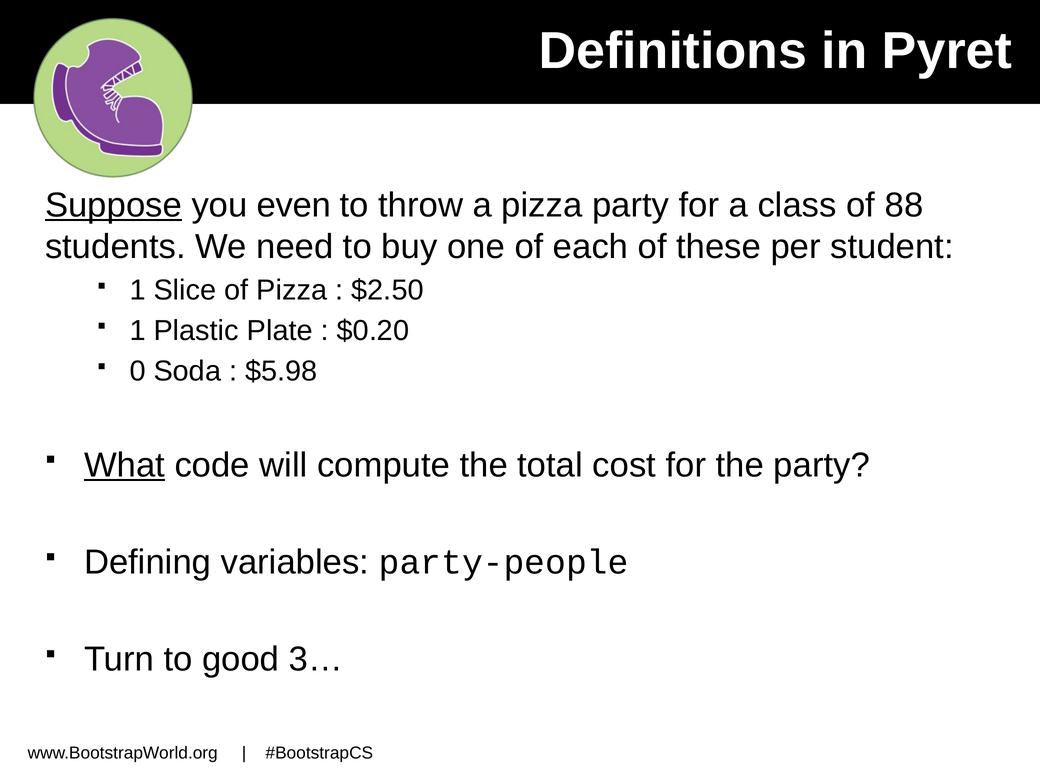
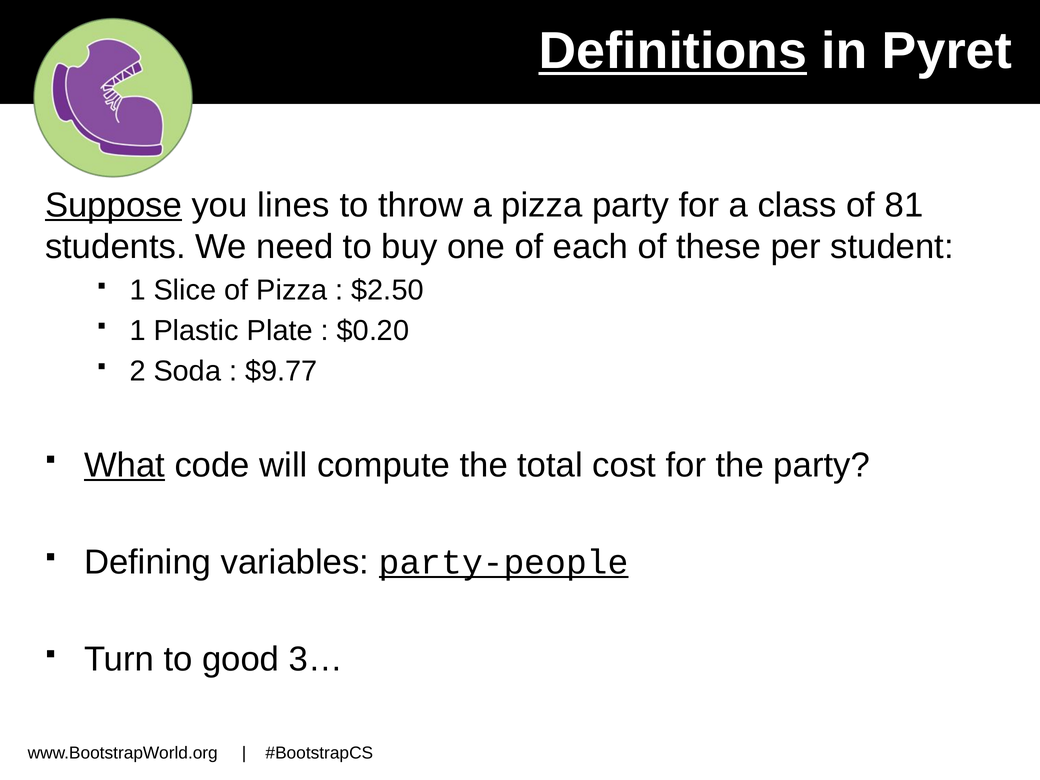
Definitions underline: none -> present
even: even -> lines
88: 88 -> 81
0: 0 -> 2
$5.98: $5.98 -> $9.77
party-people underline: none -> present
